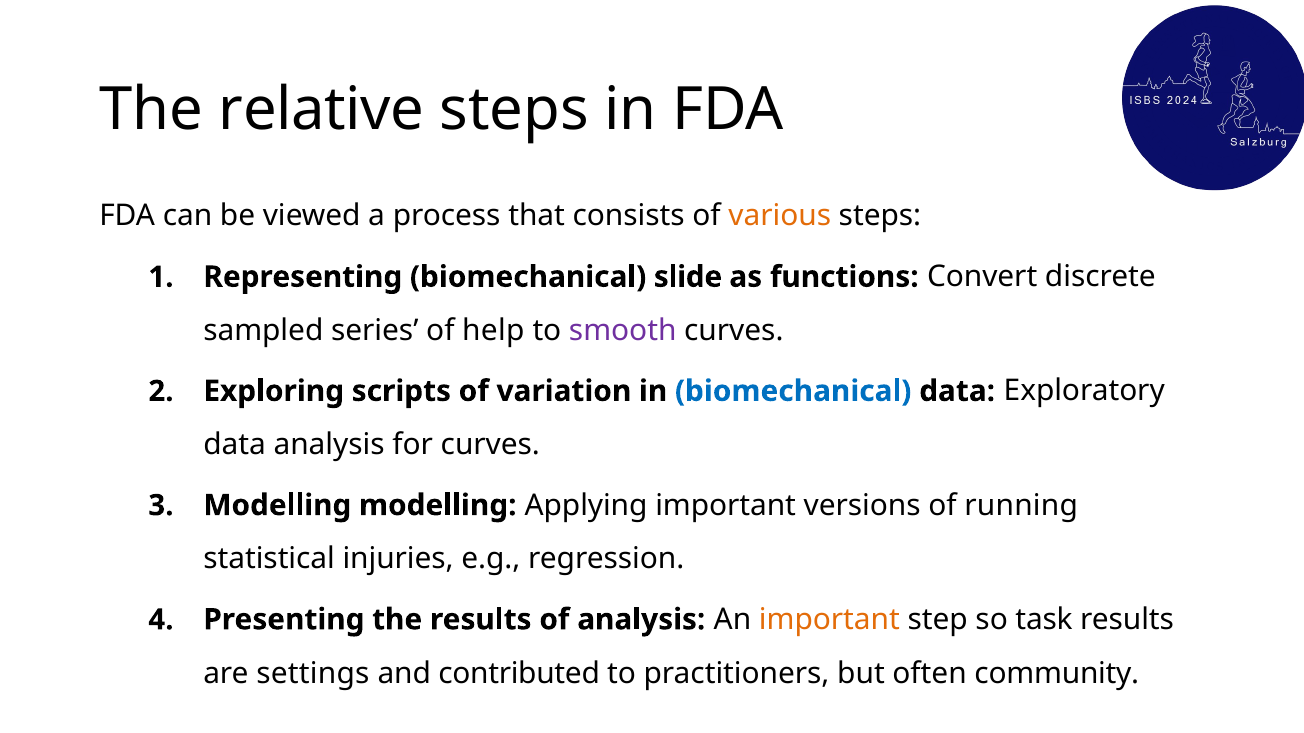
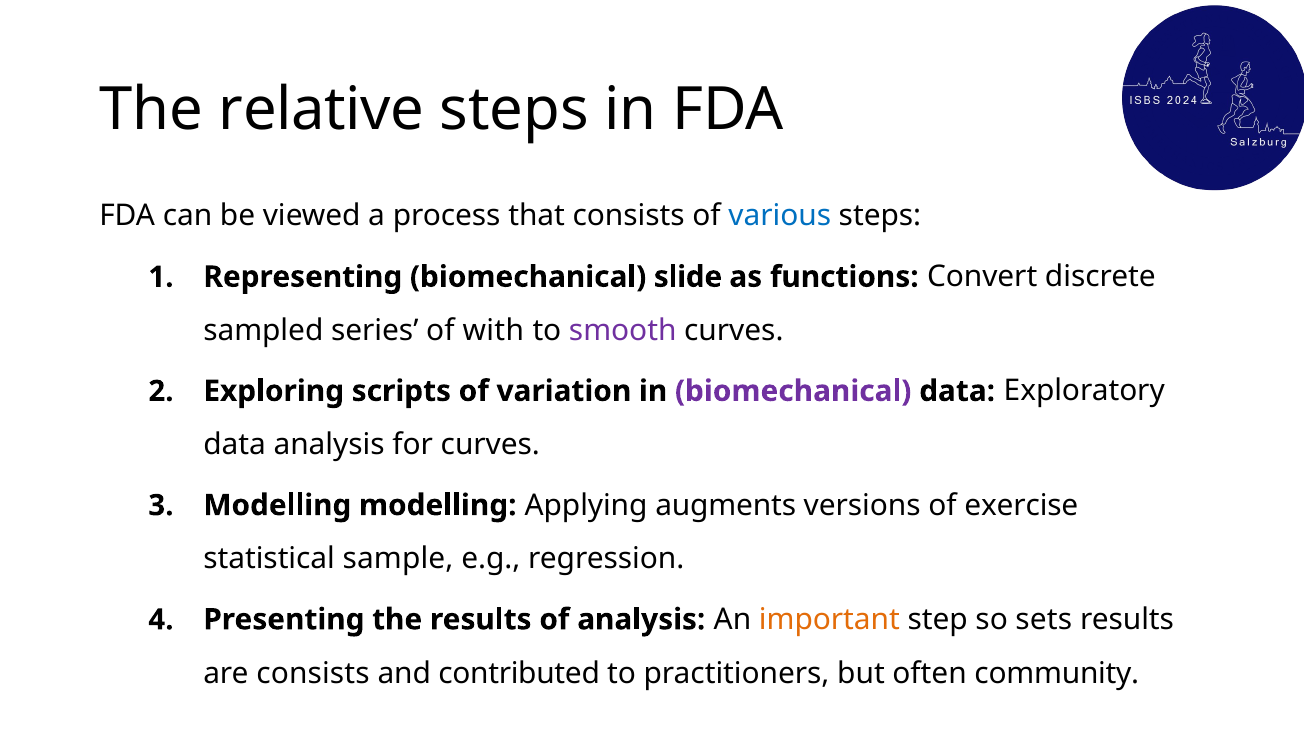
various colour: orange -> blue
help: help -> with
biomechanical at (793, 391) colour: blue -> purple
Applying important: important -> augments
running: running -> exercise
injuries: injuries -> sample
task: task -> sets
are settings: settings -> consists
